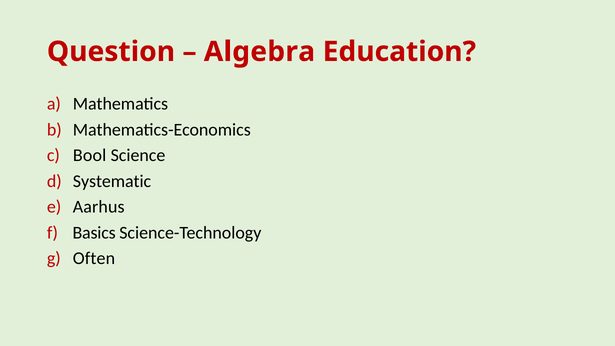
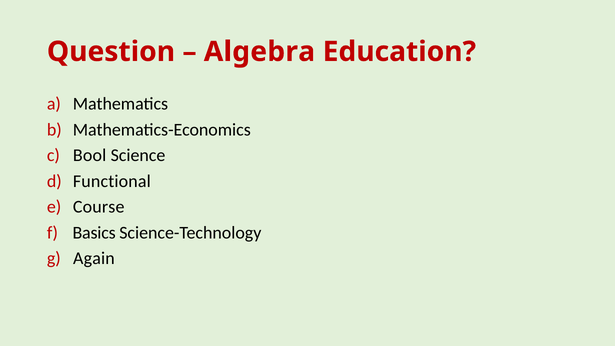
Systematic: Systematic -> Functional
Aarhus: Aarhus -> Course
Often: Often -> Again
